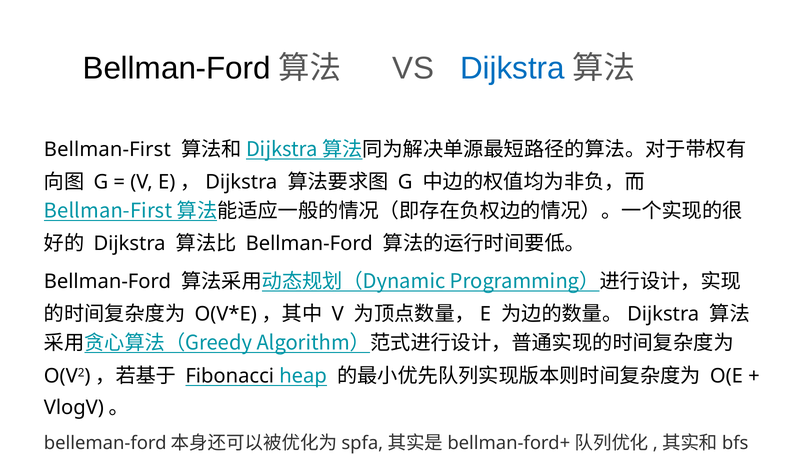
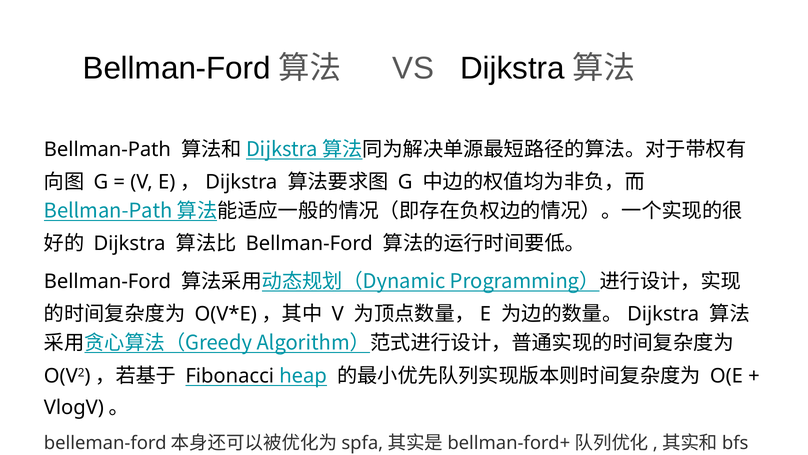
Dijkstra at (512, 68) colour: blue -> black
Bellman-First at (107, 149): Bellman-First -> Bellman-Path
Bellman-First at (108, 211): Bellman-First -> Bellman-Path
